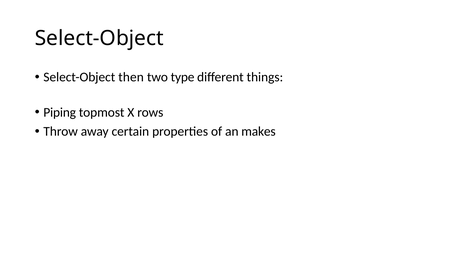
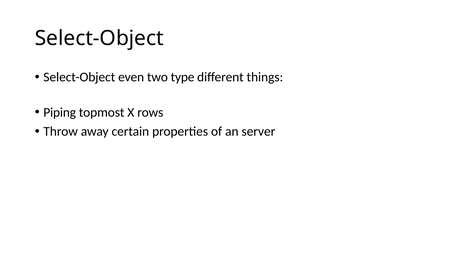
then: then -> even
makes: makes -> server
